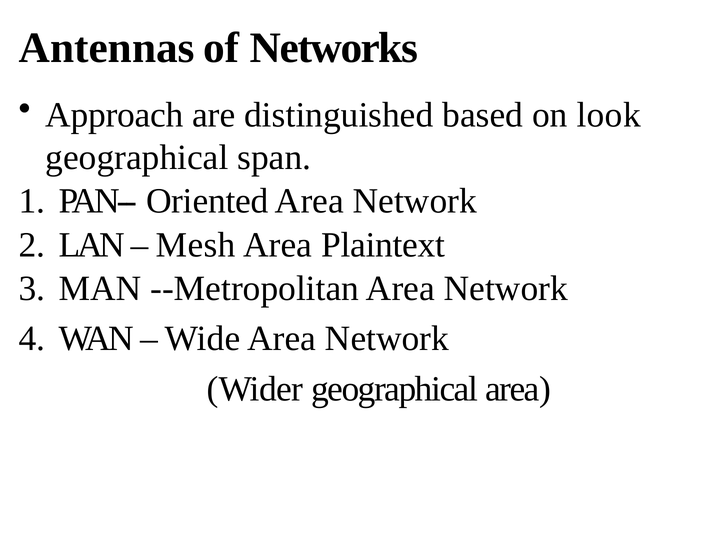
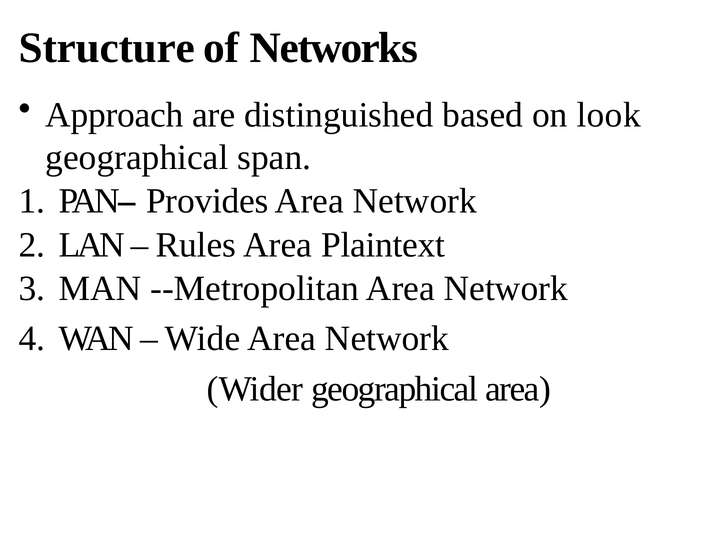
Antennas: Antennas -> Structure
Oriented: Oriented -> Provides
Mesh: Mesh -> Rules
